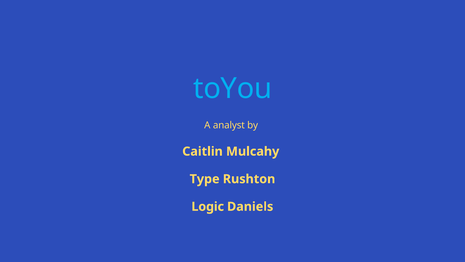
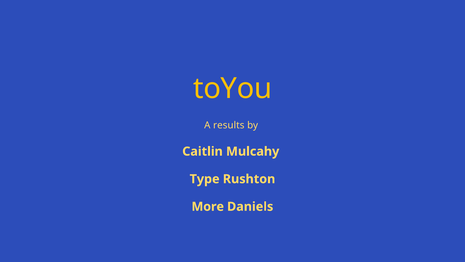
toYou colour: light blue -> yellow
analyst: analyst -> results
Logic: Logic -> More
